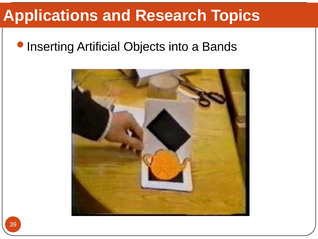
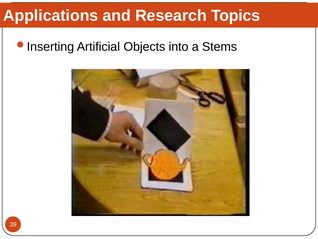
Bands: Bands -> Stems
